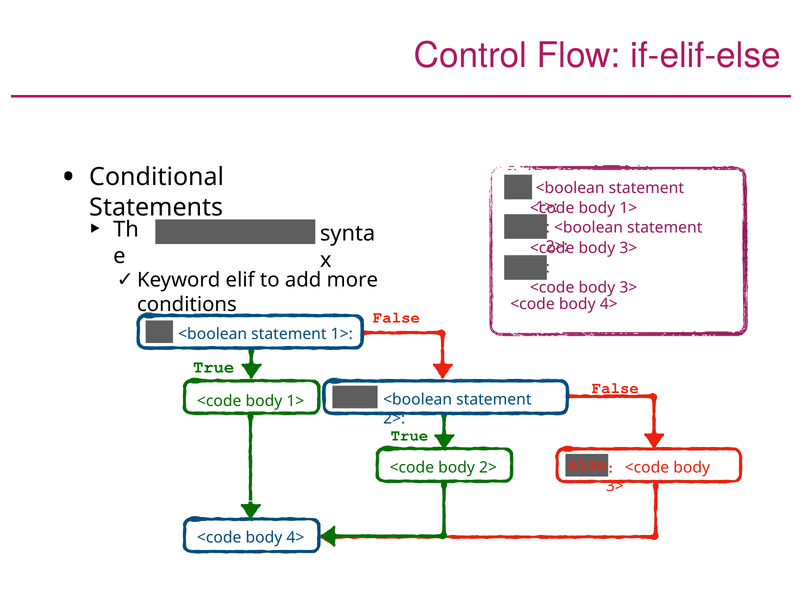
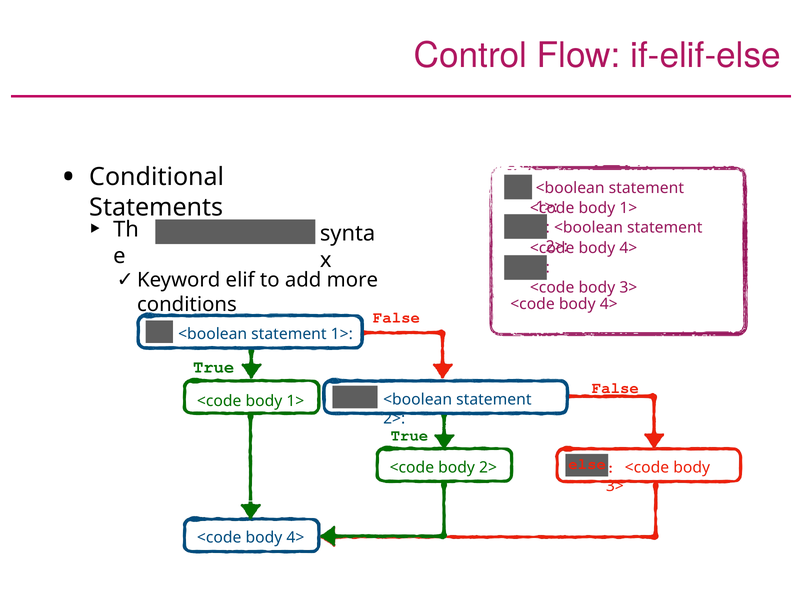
3> at (628, 248): 3> -> 4>
